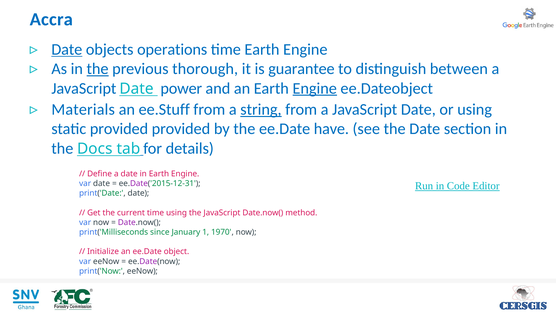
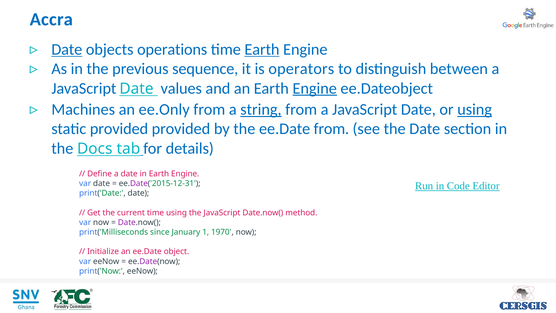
Earth at (262, 49) underline: none -> present
the at (98, 69) underline: present -> none
thorough: thorough -> sequence
guarantee: guarantee -> operators
power: power -> values
Materials: Materials -> Machines
ee.Stuff: ee.Stuff -> ee.Only
using at (475, 109) underline: none -> present
ee.Date have: have -> from
